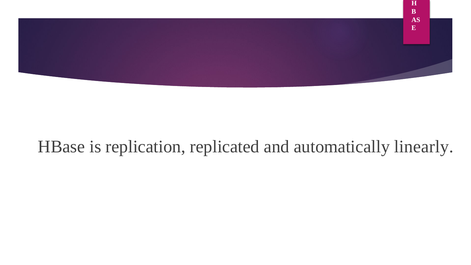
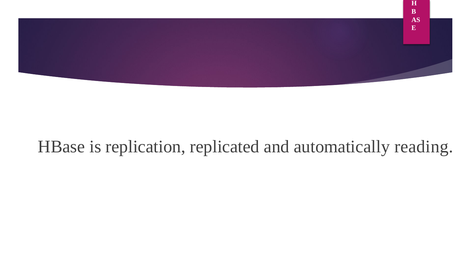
linearly: linearly -> reading
